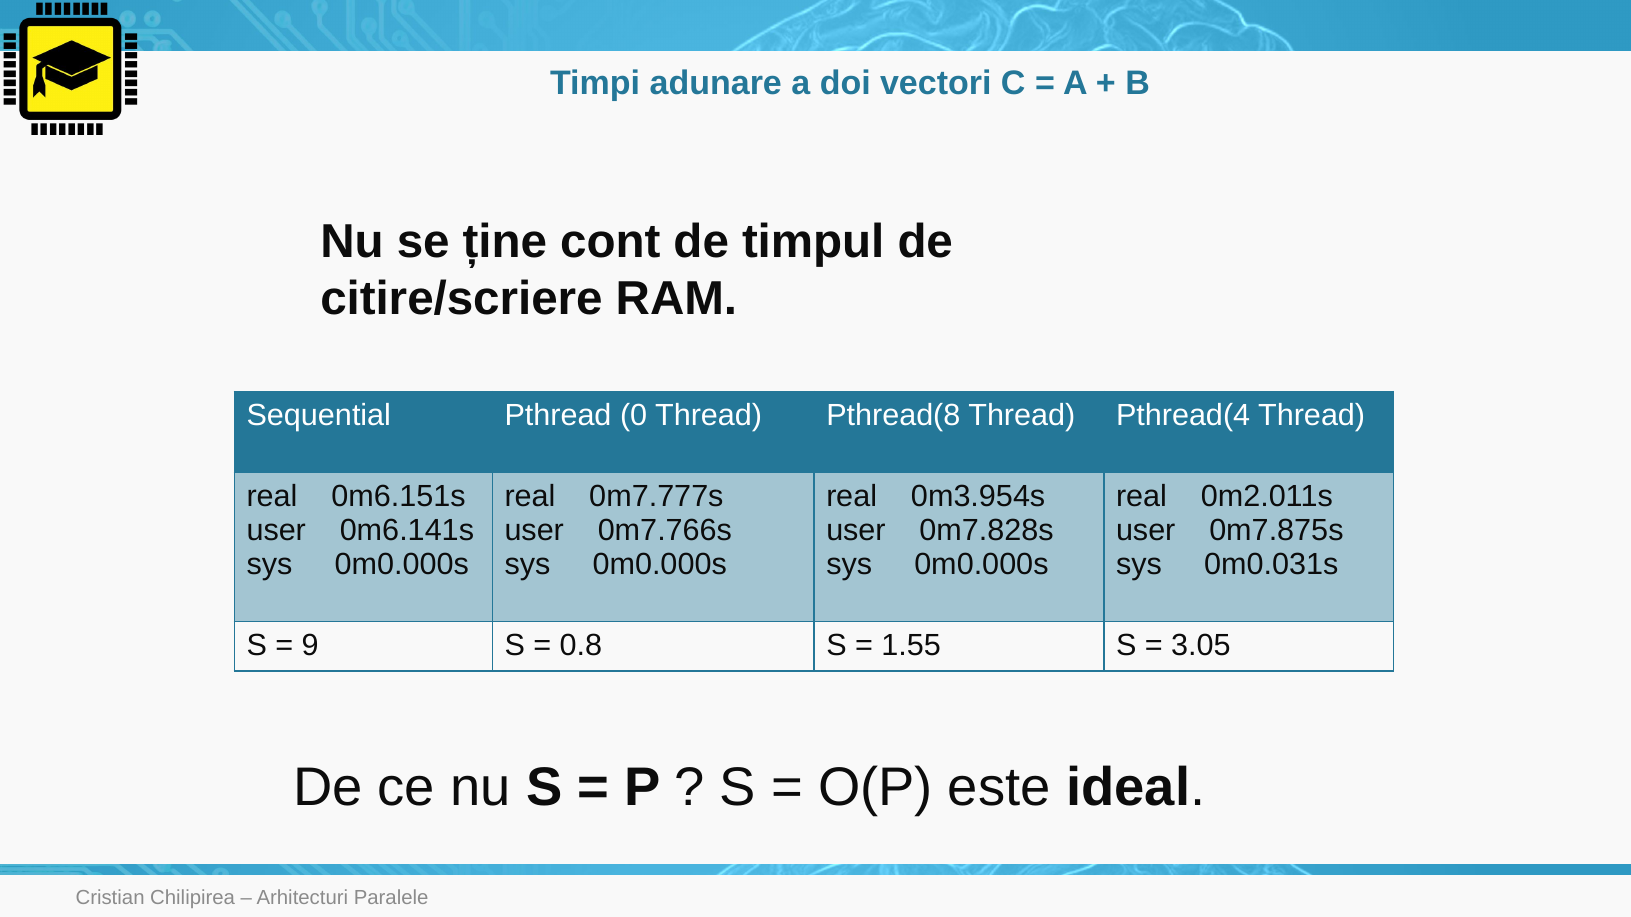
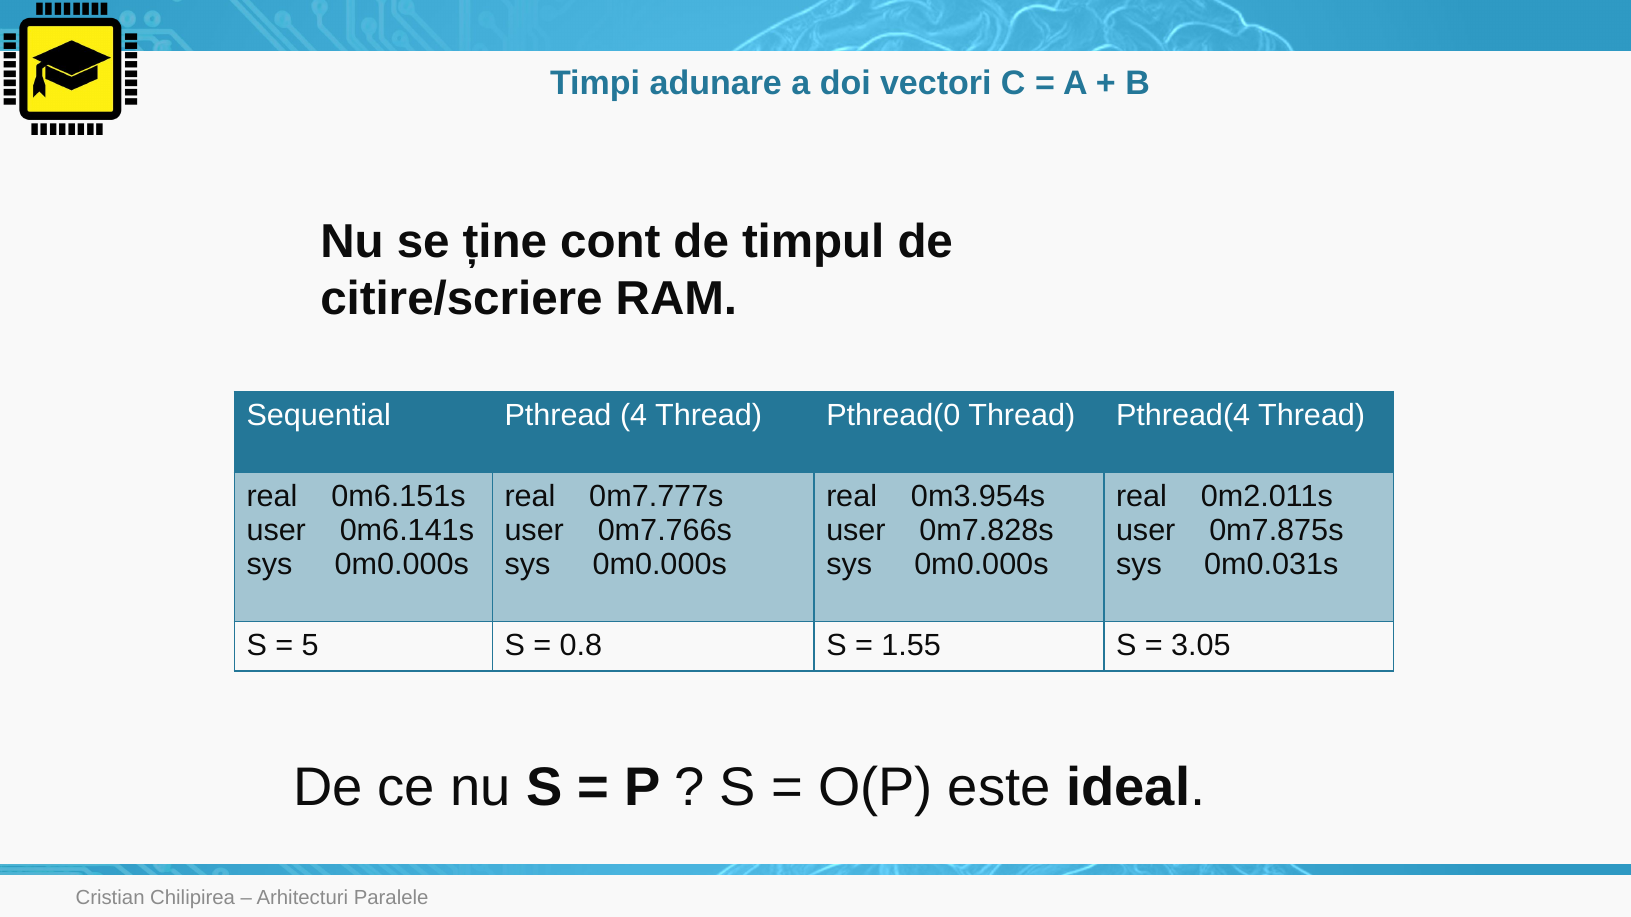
0: 0 -> 4
Pthread(8: Pthread(8 -> Pthread(0
9: 9 -> 5
